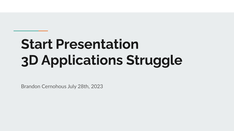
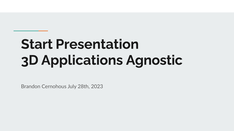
Struggle: Struggle -> Agnostic
